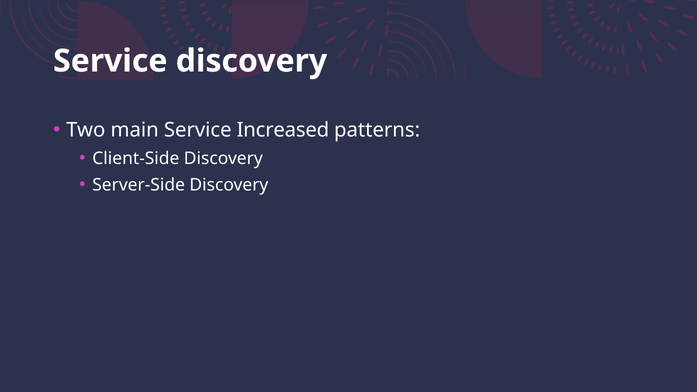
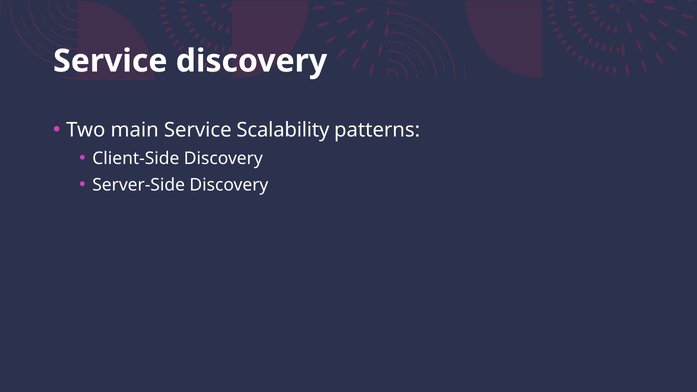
Increased: Increased -> Scalability
